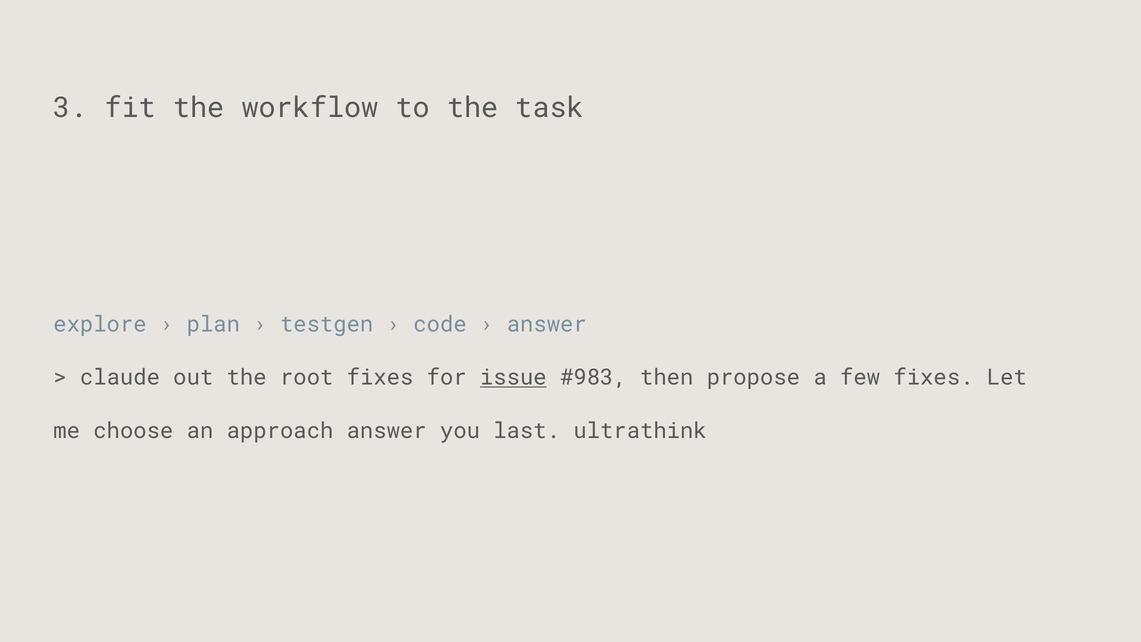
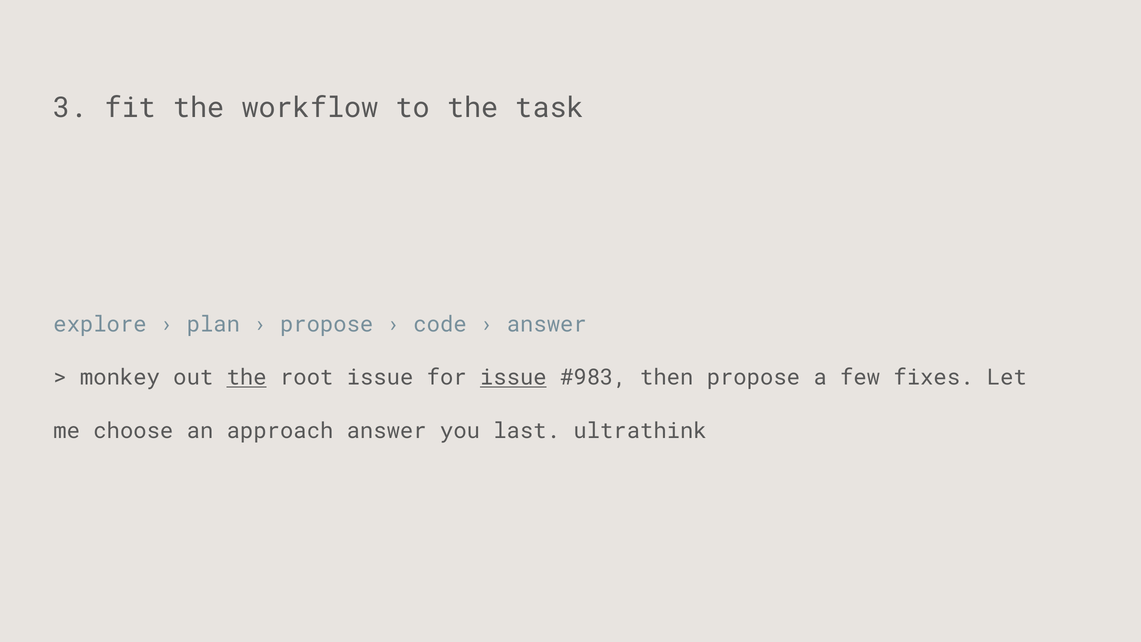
testgen at (327, 324): testgen -> propose
claude: claude -> monkey
the at (247, 377) underline: none -> present
root fixes: fixes -> issue
